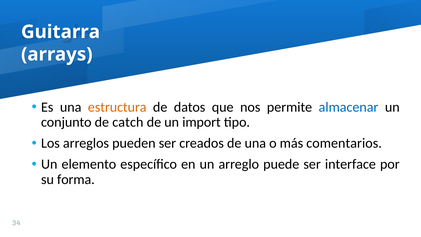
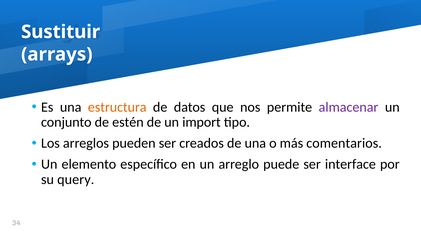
Guitarra: Guitarra -> Sustituir
almacenar colour: blue -> purple
catch: catch -> estén
forma: forma -> query
